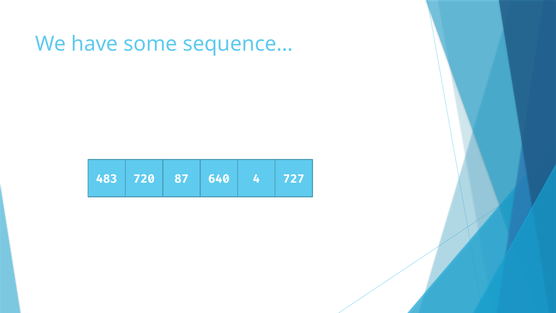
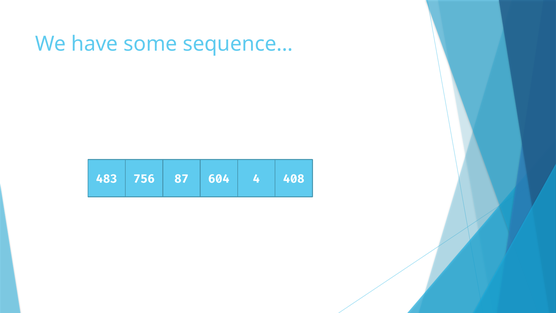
720: 720 -> 756
640: 640 -> 604
727: 727 -> 408
